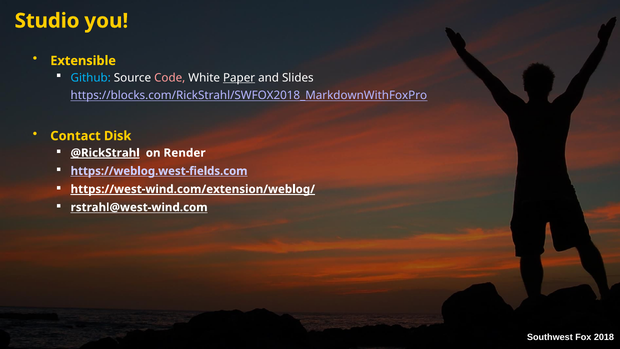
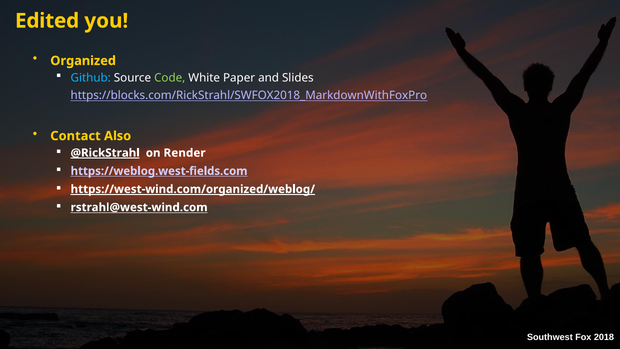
Studio: Studio -> Edited
Extensible: Extensible -> Organized
Code colour: pink -> light green
Paper underline: present -> none
Disk: Disk -> Also
https://west-wind.com/extension/weblog/: https://west-wind.com/extension/weblog/ -> https://west-wind.com/organized/weblog/
